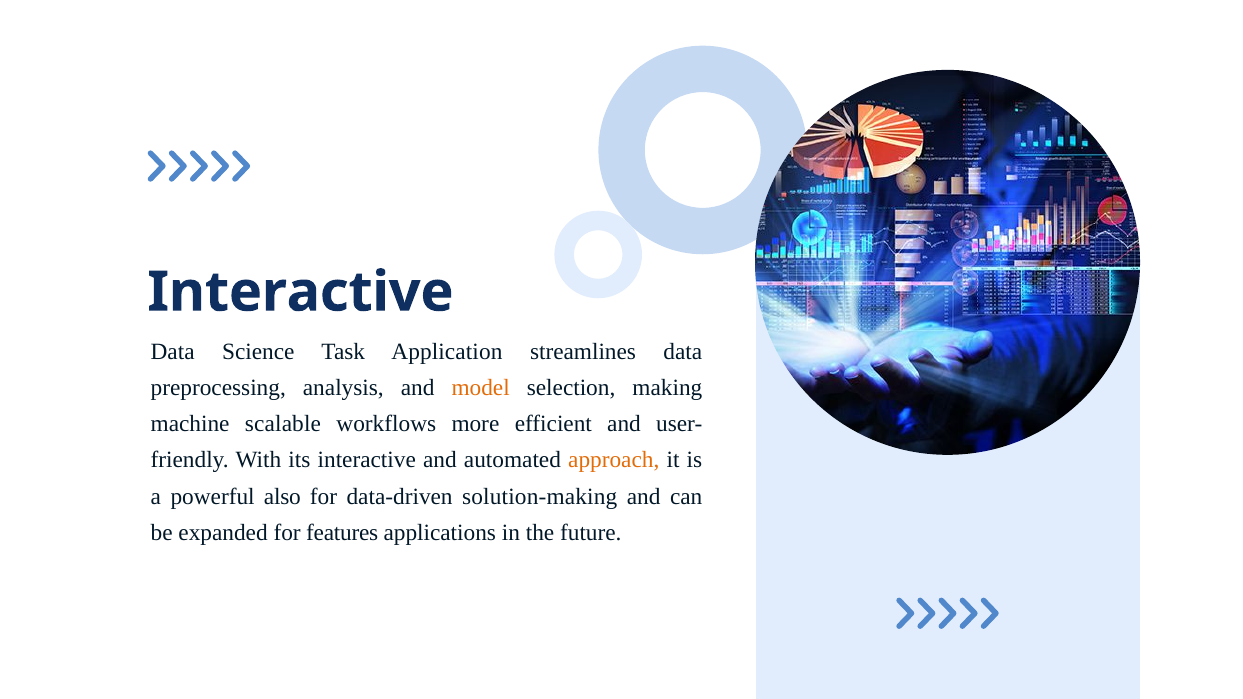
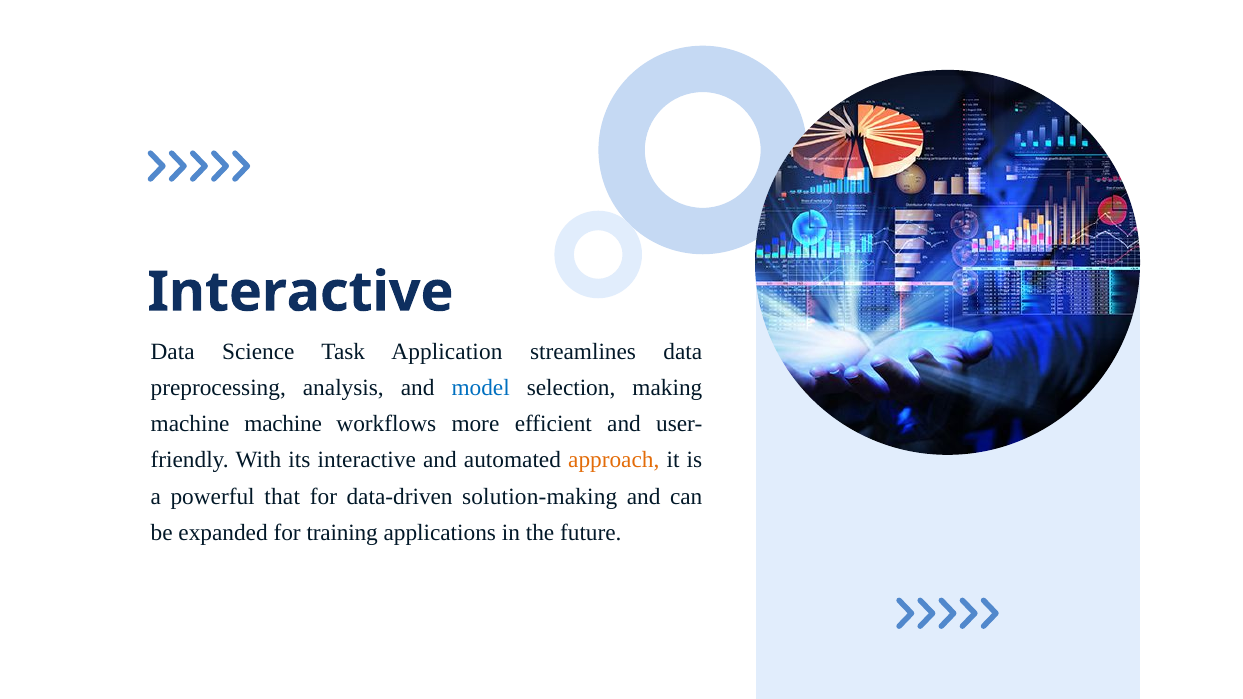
model colour: orange -> blue
machine scalable: scalable -> machine
also: also -> that
features: features -> training
